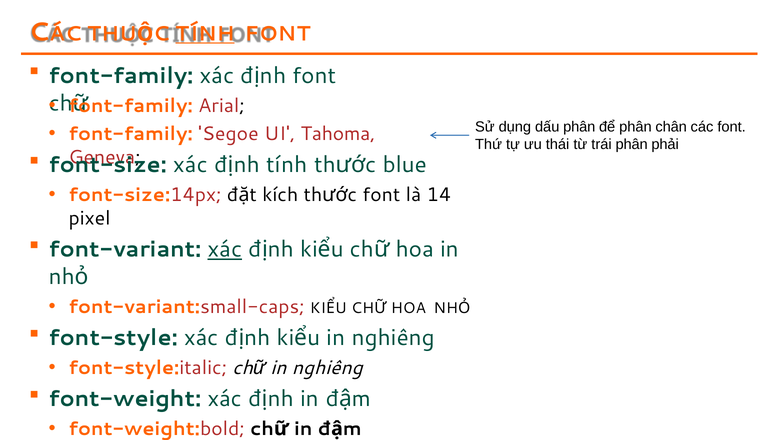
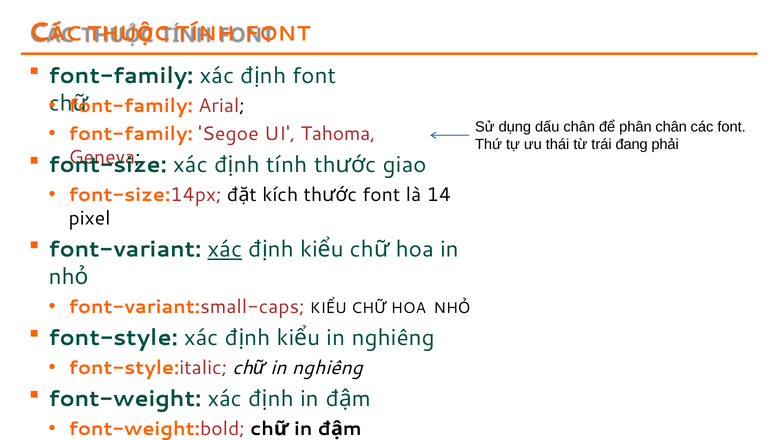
TÍNH at (205, 34) underline: present -> none
dấu phân: phân -> chân
trái phân: phân -> đang
blue: blue -> giao
